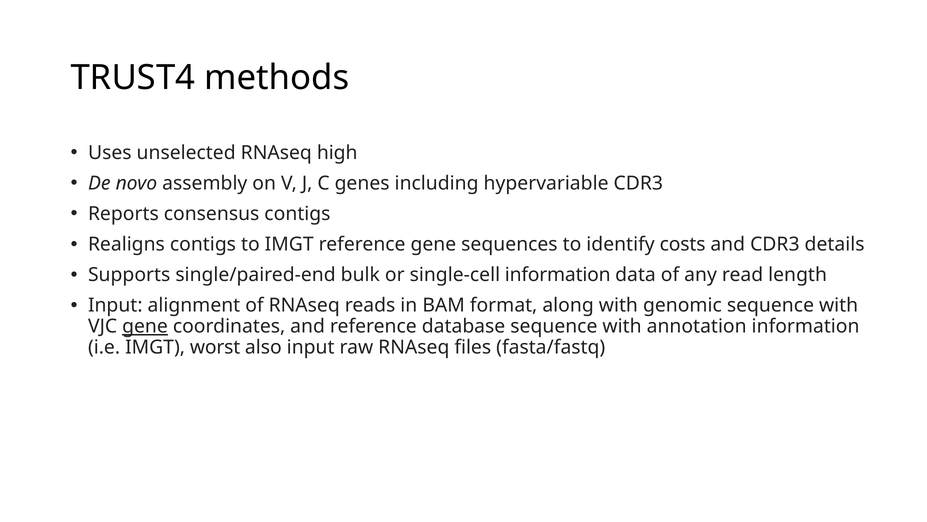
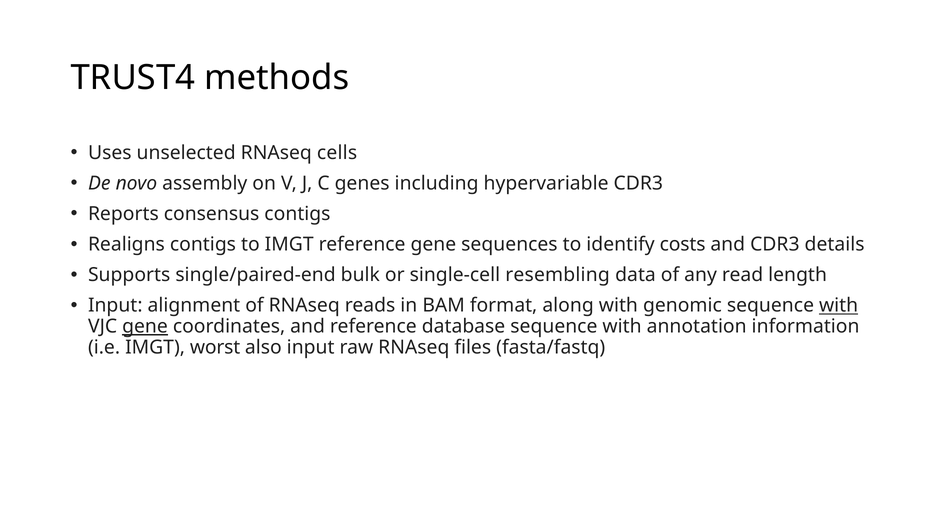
high: high -> cells
single-cell information: information -> resembling
with at (839, 305) underline: none -> present
